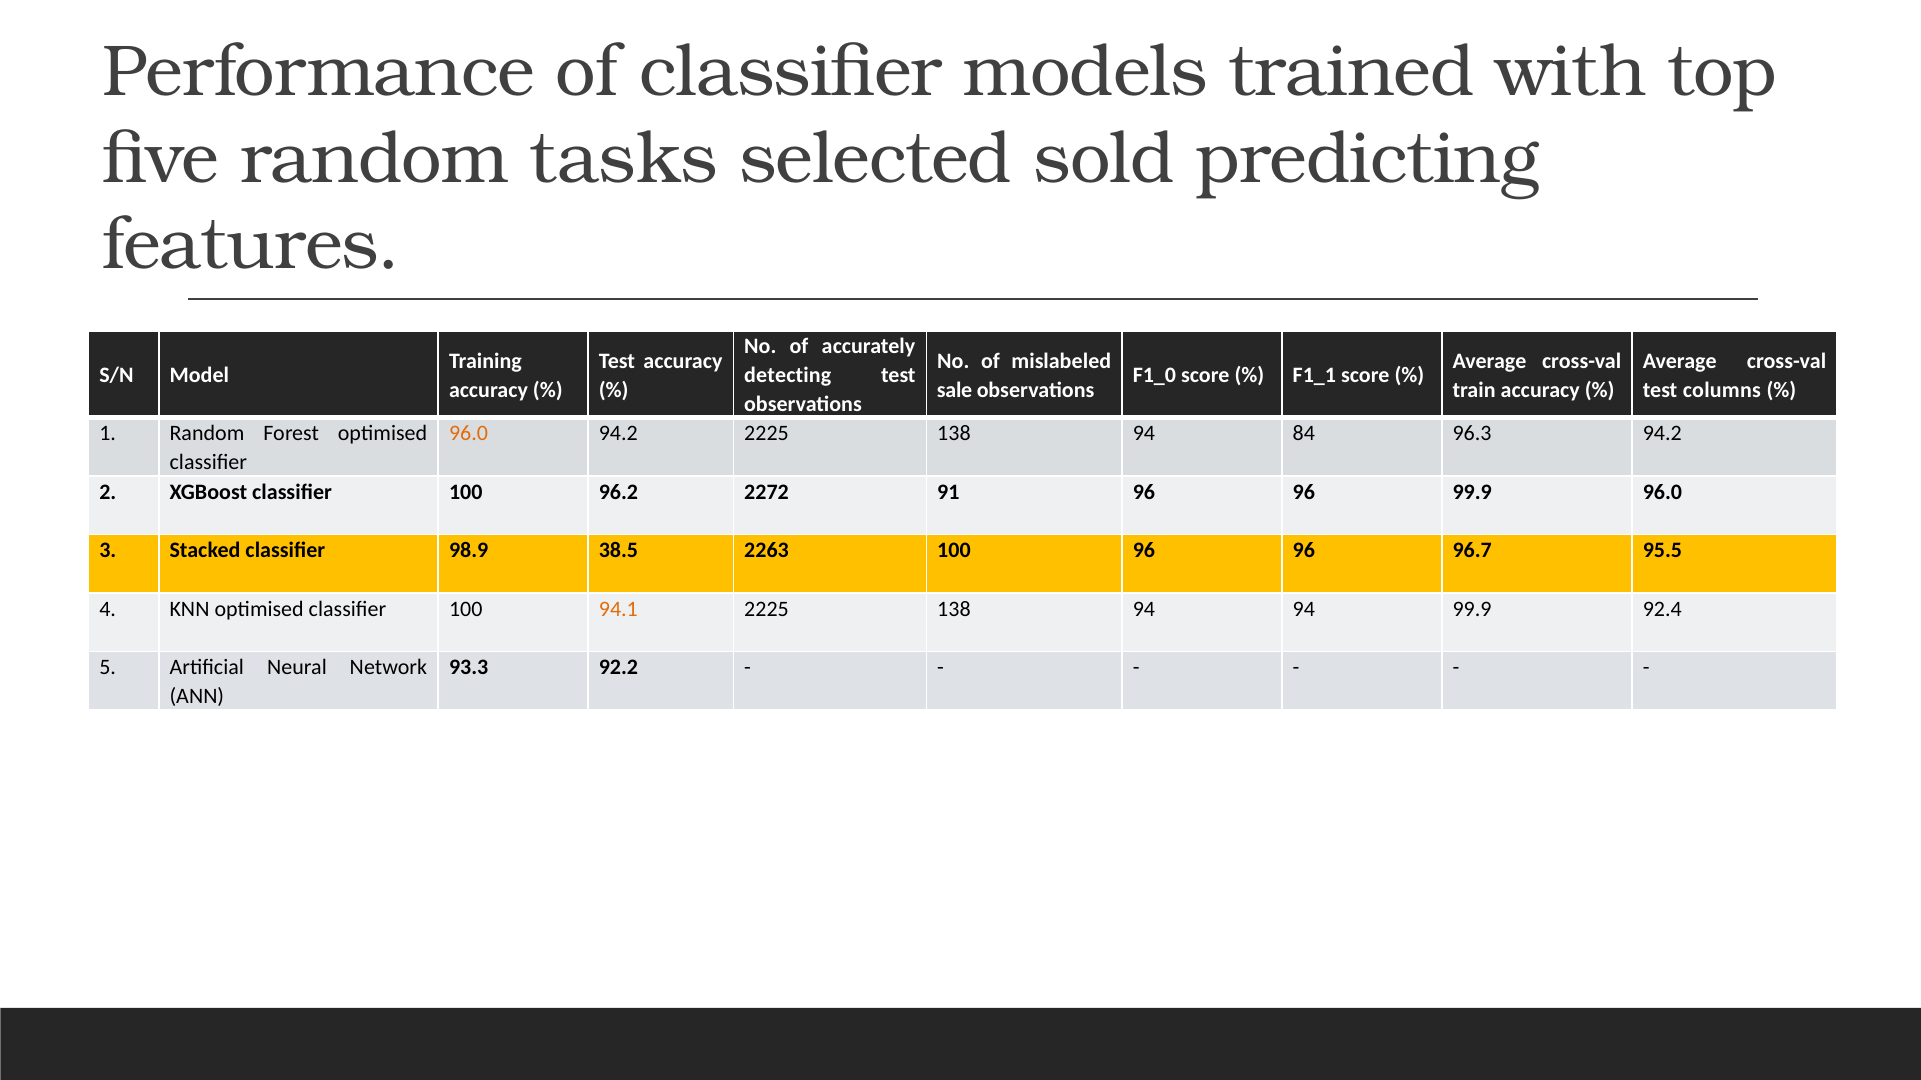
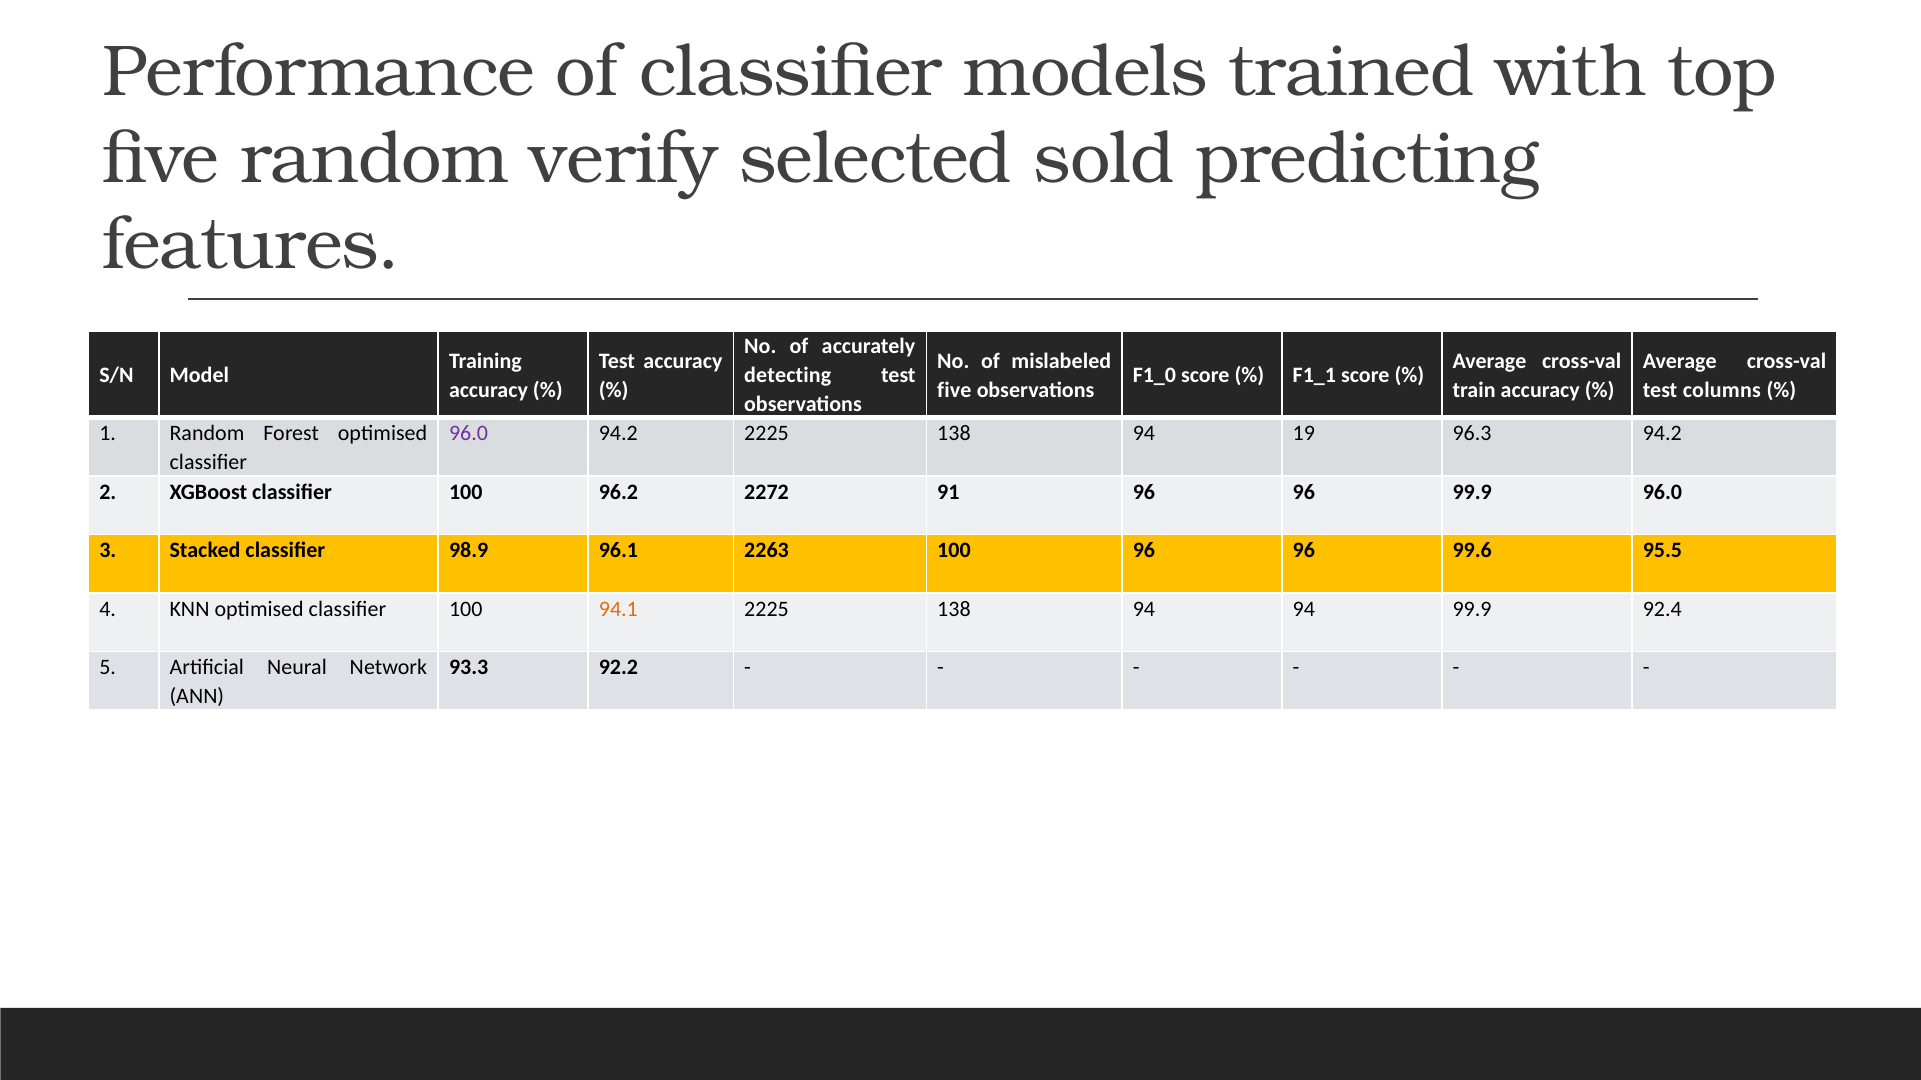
tasks: tasks -> verify
sale at (955, 390): sale -> five
96.0 at (468, 434) colour: orange -> purple
84: 84 -> 19
38.5: 38.5 -> 96.1
96.7: 96.7 -> 99.6
